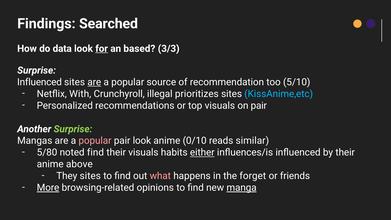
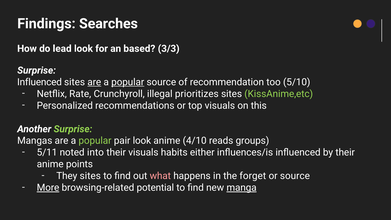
Searched: Searched -> Searches
data: data -> lead
for underline: present -> none
popular at (128, 82) underline: none -> present
With: With -> Rate
KissAnime,etc colour: light blue -> light green
on pair: pair -> this
popular at (95, 141) colour: pink -> light green
0/10: 0/10 -> 4/10
similar: similar -> groups
5/80: 5/80 -> 5/11
noted find: find -> into
either underline: present -> none
above: above -> points
or friends: friends -> source
opinions: opinions -> potential
